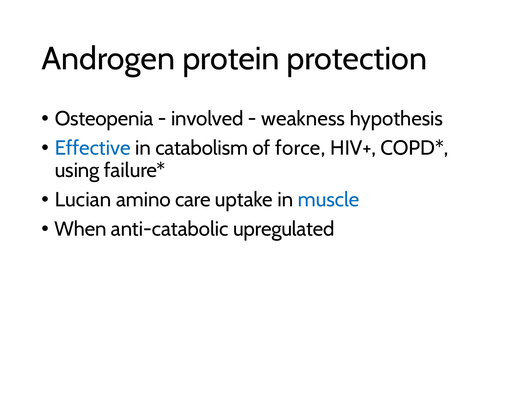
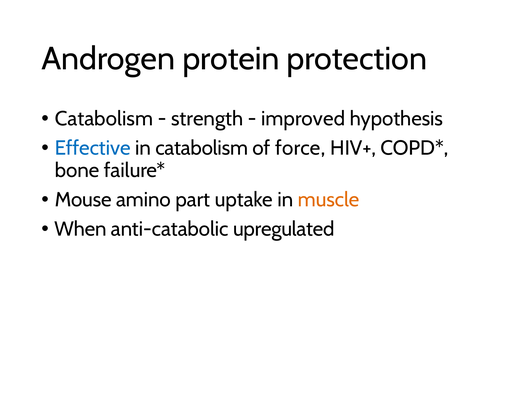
Osteopenia at (104, 119): Osteopenia -> Catabolism
involved: involved -> strength
weakness: weakness -> improved
using: using -> bone
Lucian: Lucian -> Mouse
care: care -> part
muscle colour: blue -> orange
